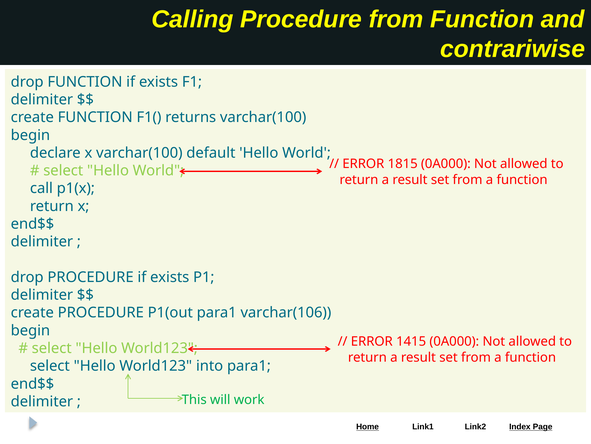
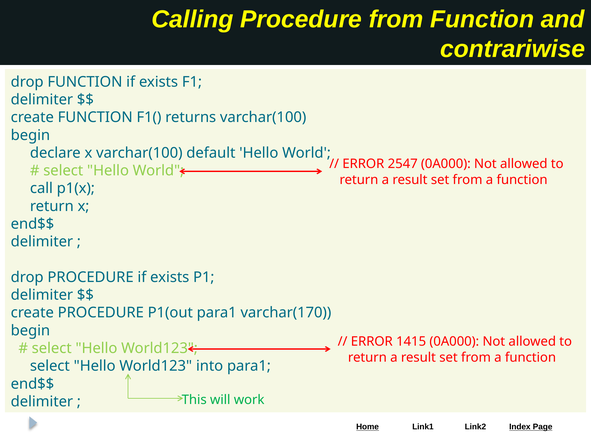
1815: 1815 -> 2547
varchar(106: varchar(106 -> varchar(170
